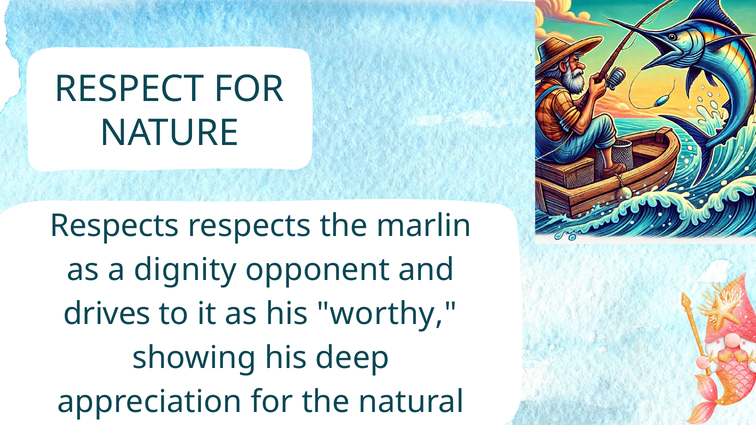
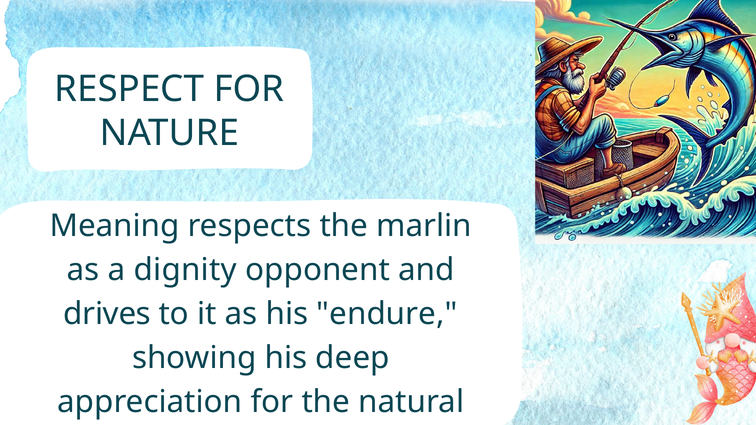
Respects at (115, 226): Respects -> Meaning
worthy: worthy -> endure
